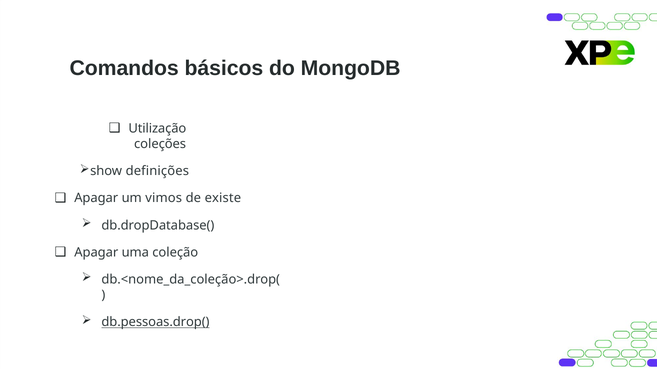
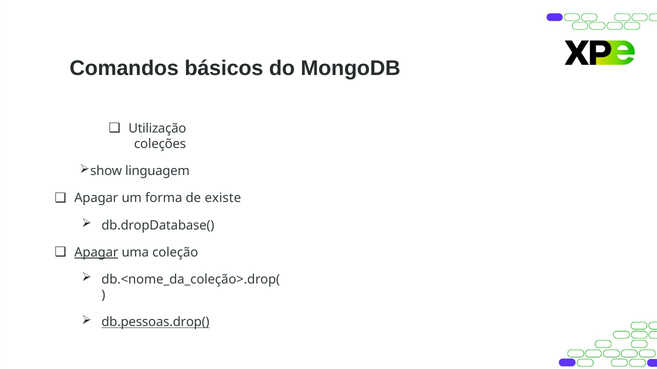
definições: definições -> linguagem
vimos: vimos -> forma
Apagar at (96, 253) underline: none -> present
